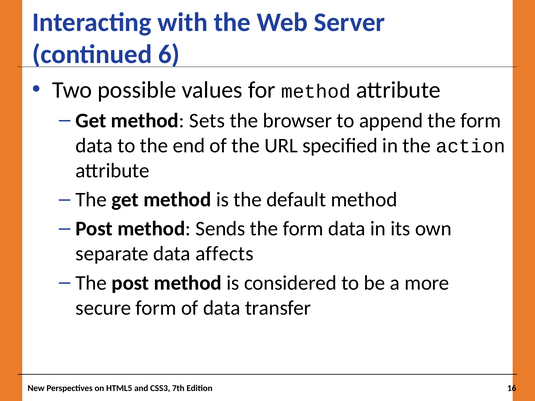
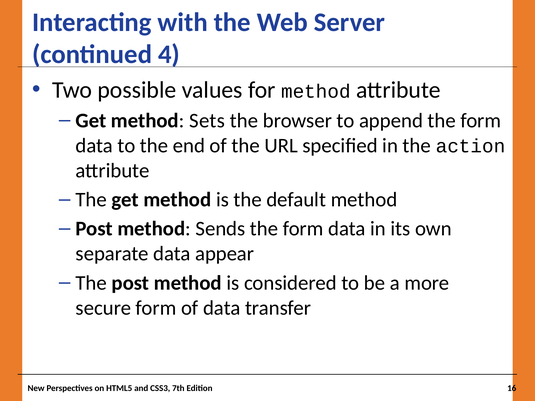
6: 6 -> 4
affects: affects -> appear
